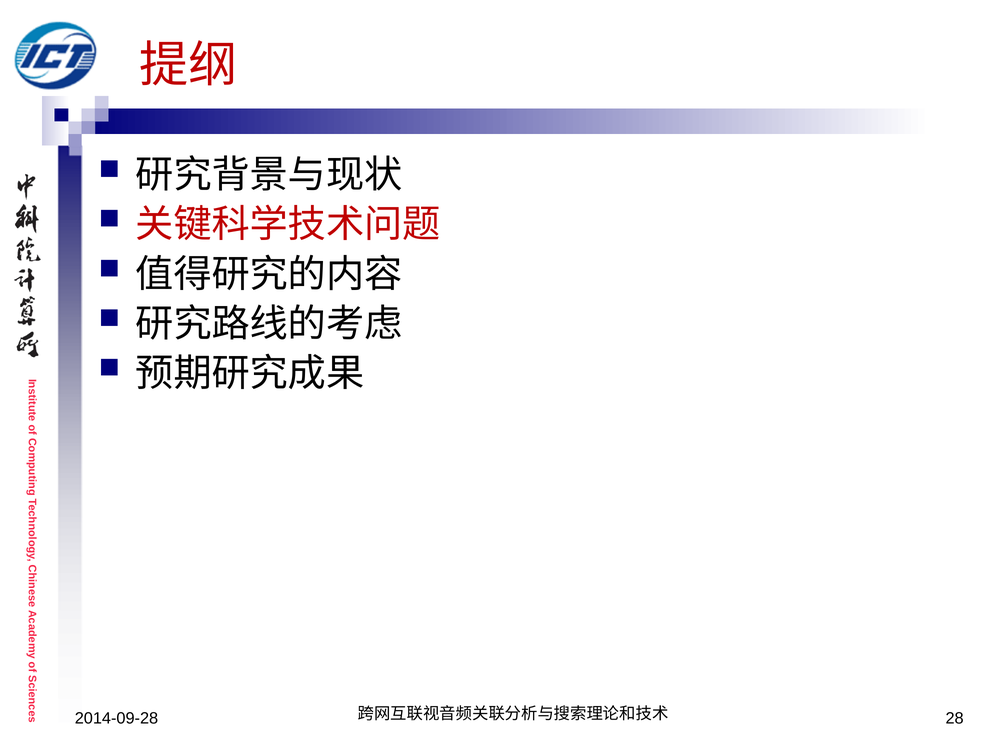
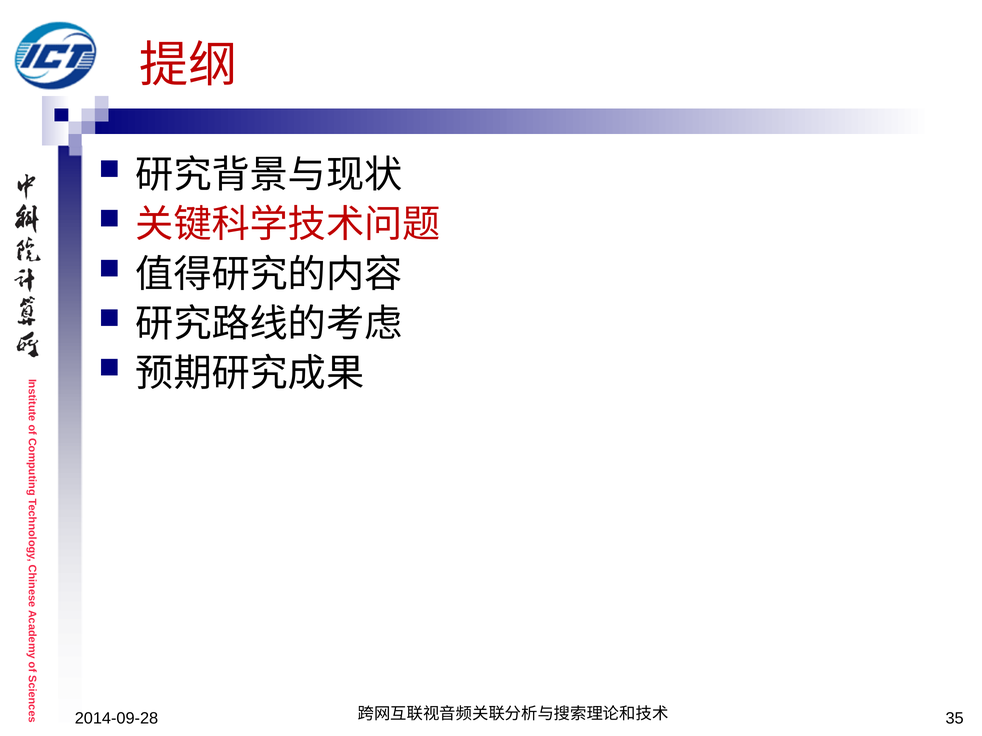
28: 28 -> 35
